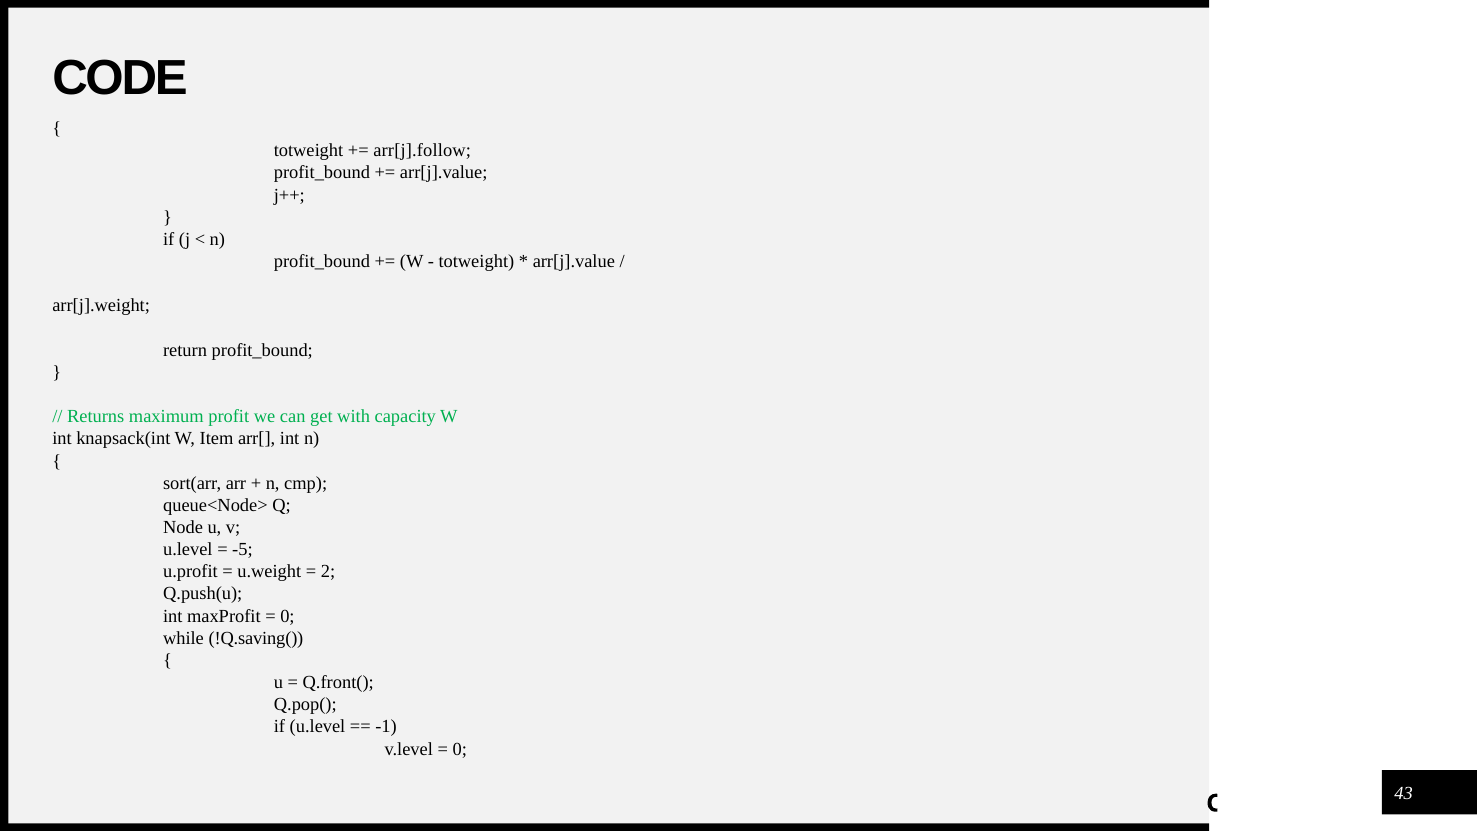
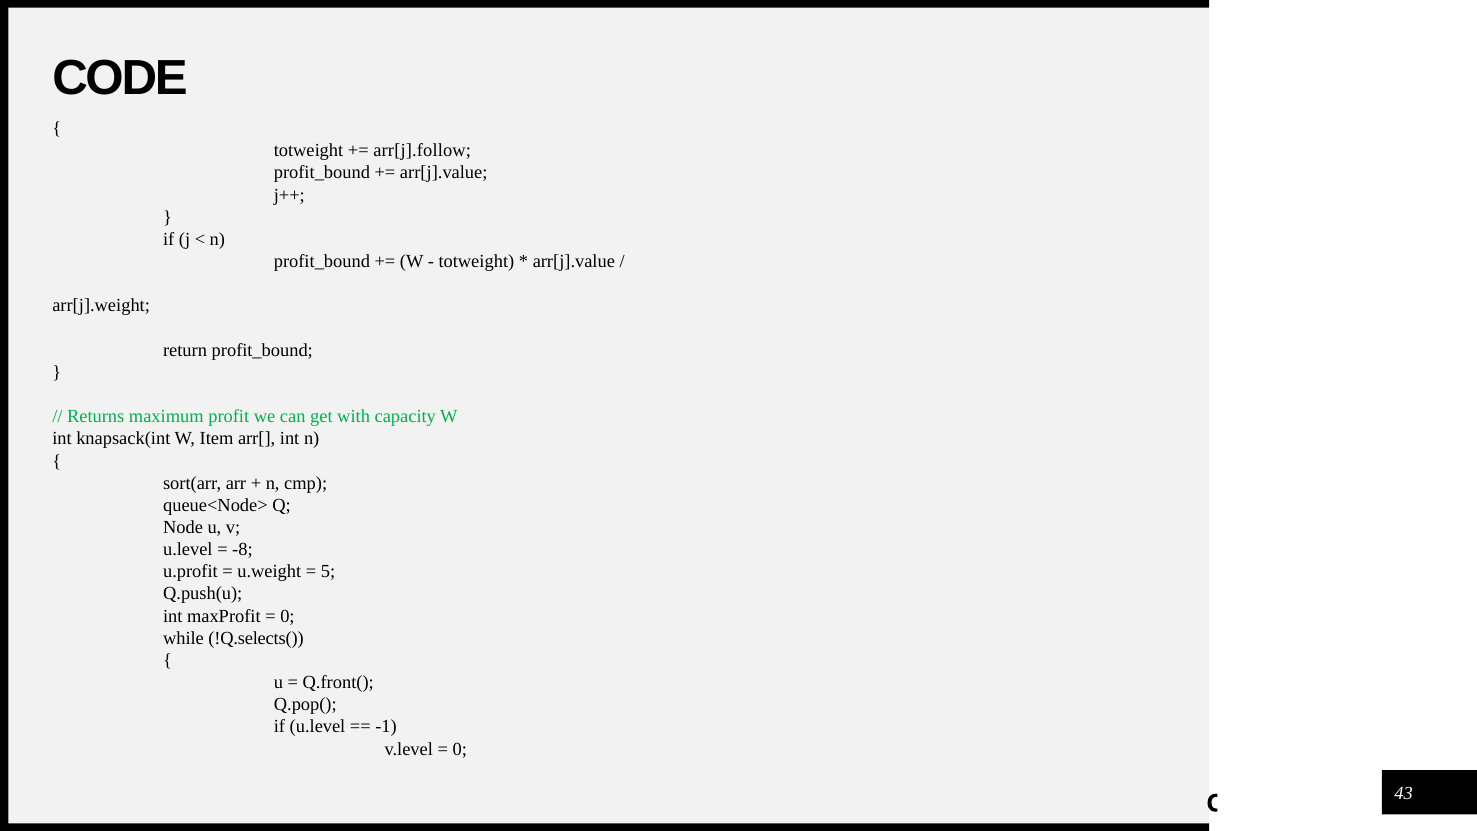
-5: -5 -> -8
2: 2 -> 5
!Q.saving(: !Q.saving( -> !Q.selects(
